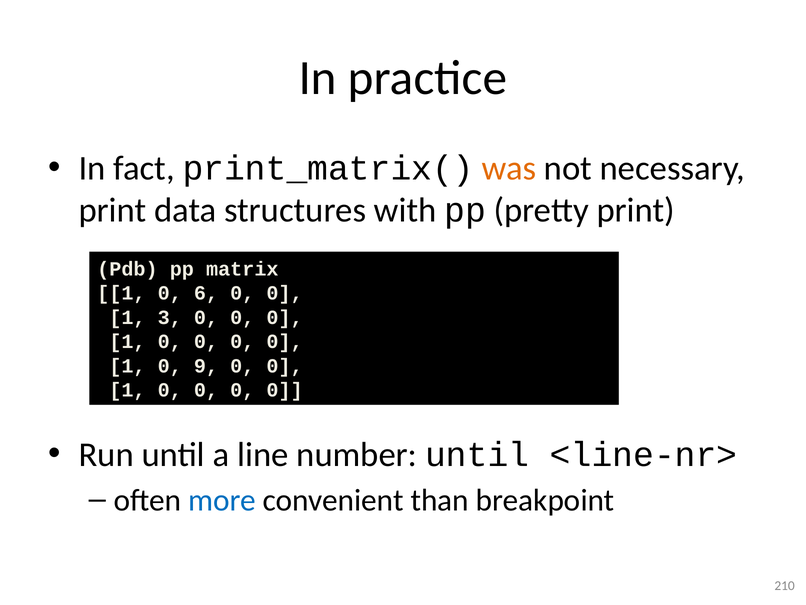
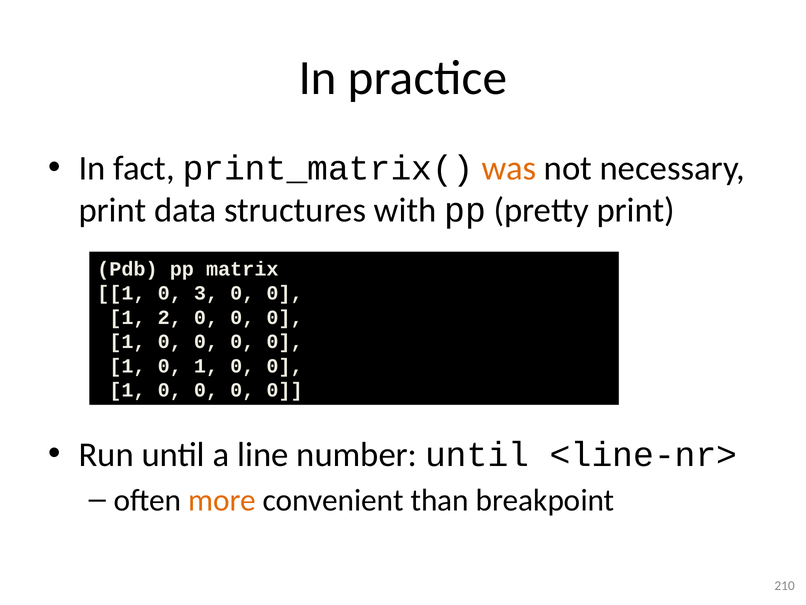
6: 6 -> 3
3: 3 -> 2
1 0 9: 9 -> 1
more colour: blue -> orange
